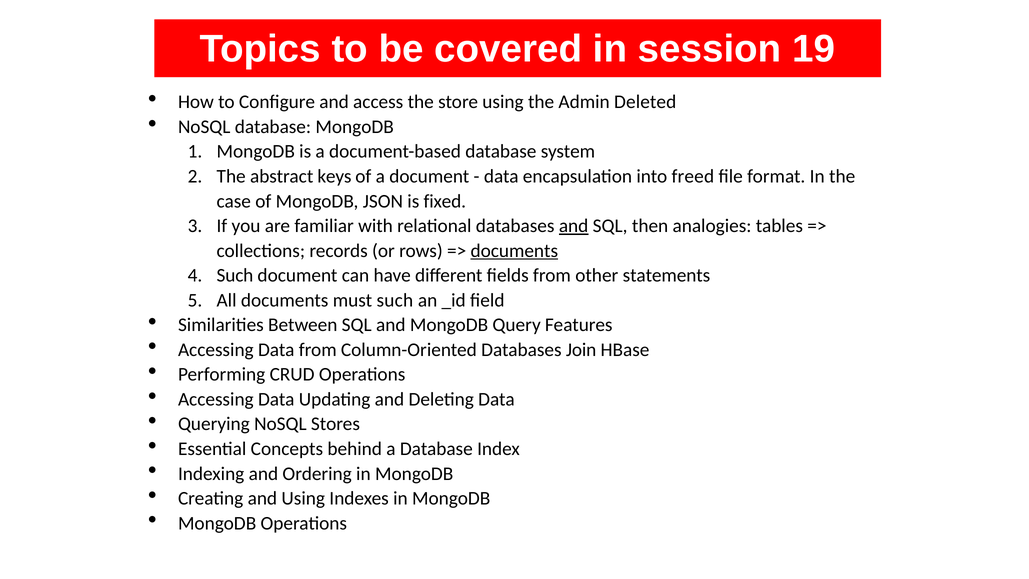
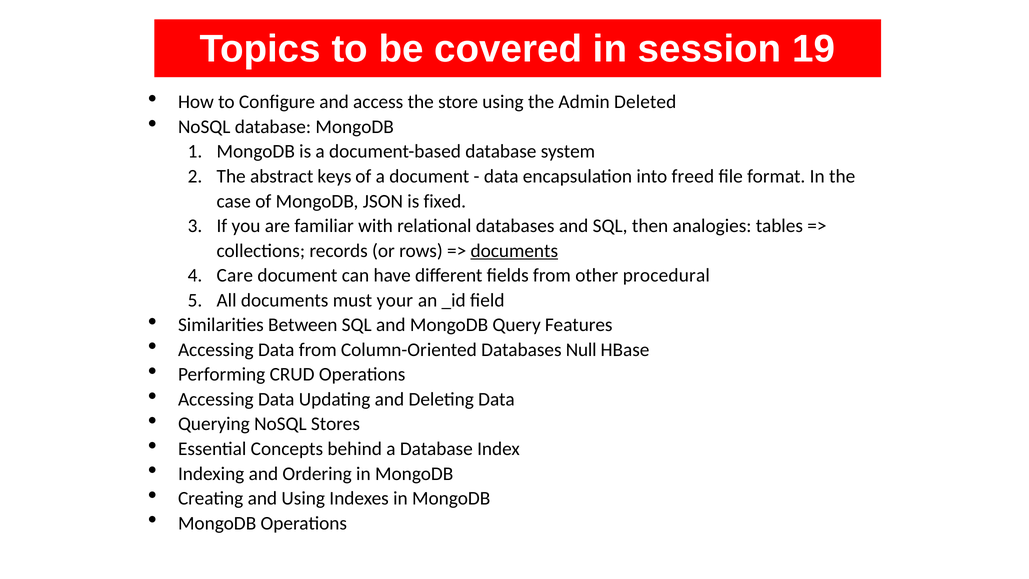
and at (574, 226) underline: present -> none
Such at (235, 275): Such -> Care
statements: statements -> procedural
must such: such -> your
Join: Join -> Null
